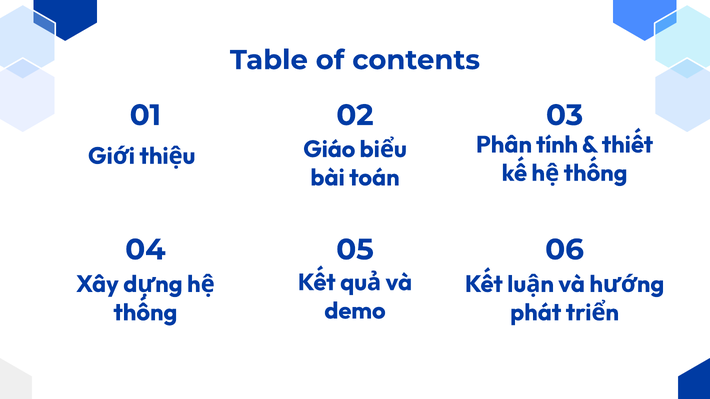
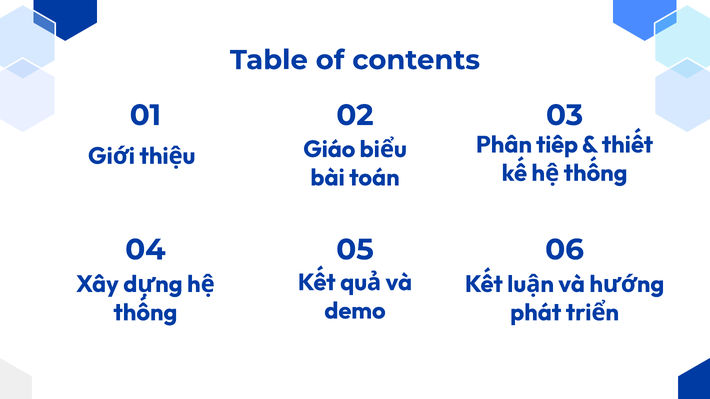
tính: tính -> tiếp
